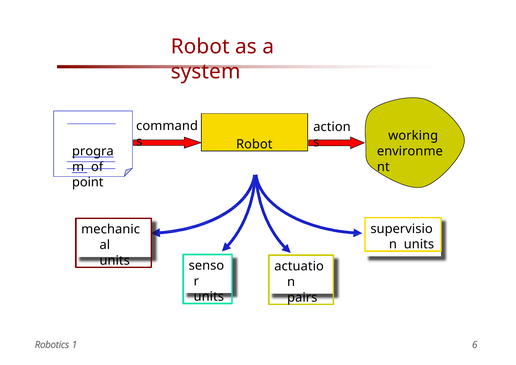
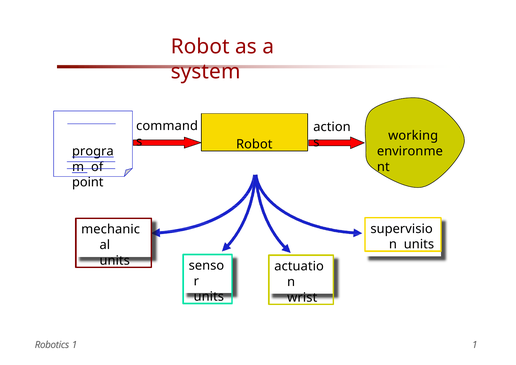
pairs: pairs -> wrist
1 6: 6 -> 1
